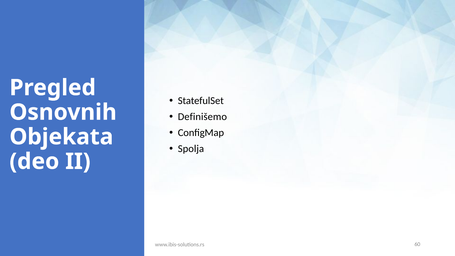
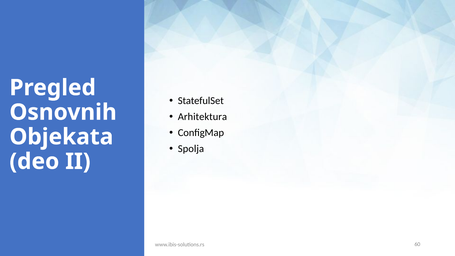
Definišemo: Definišemo -> Arhitektura
